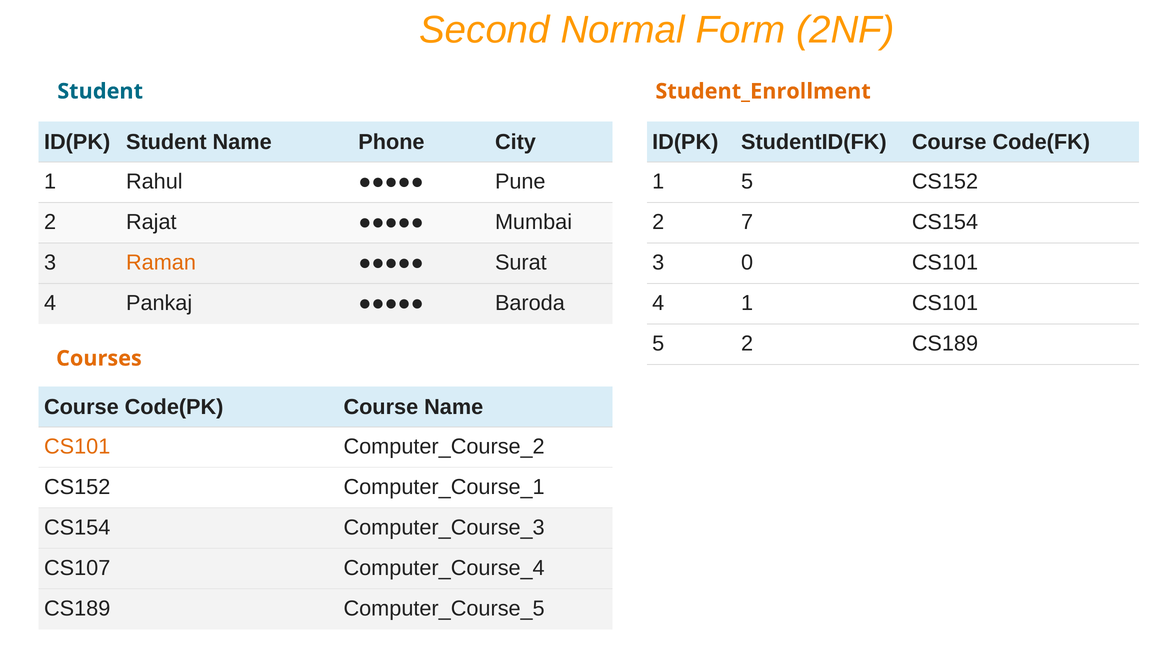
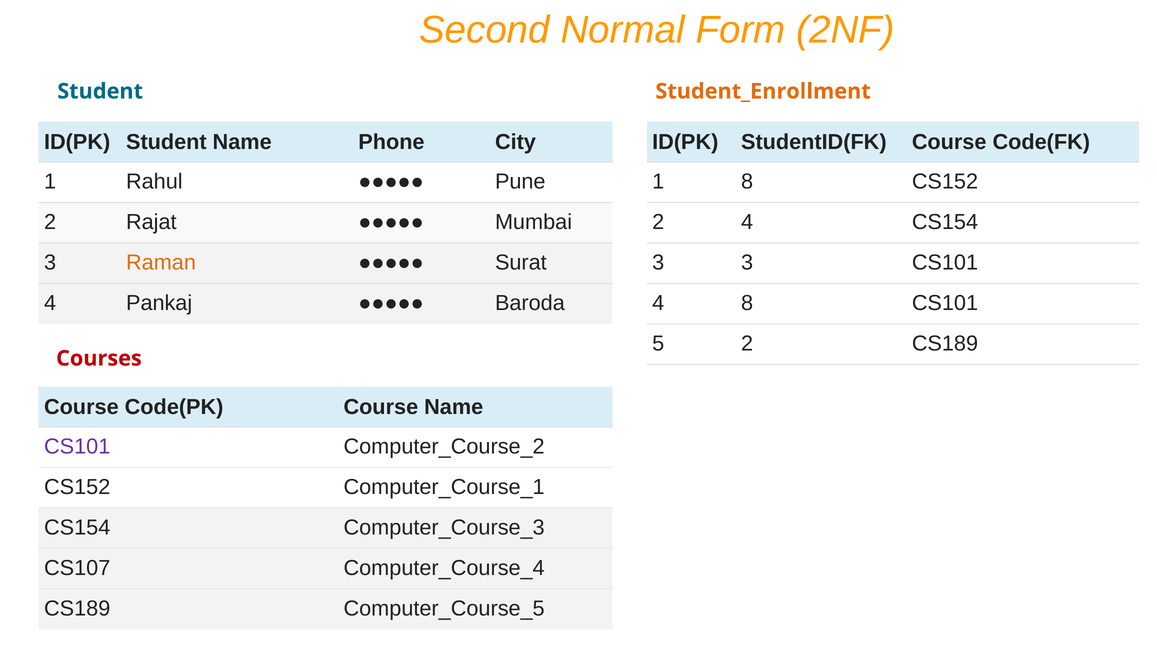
1 5: 5 -> 8
2 7: 7 -> 4
3 0: 0 -> 3
4 1: 1 -> 8
Courses colour: orange -> red
CS101 at (77, 446) colour: orange -> purple
